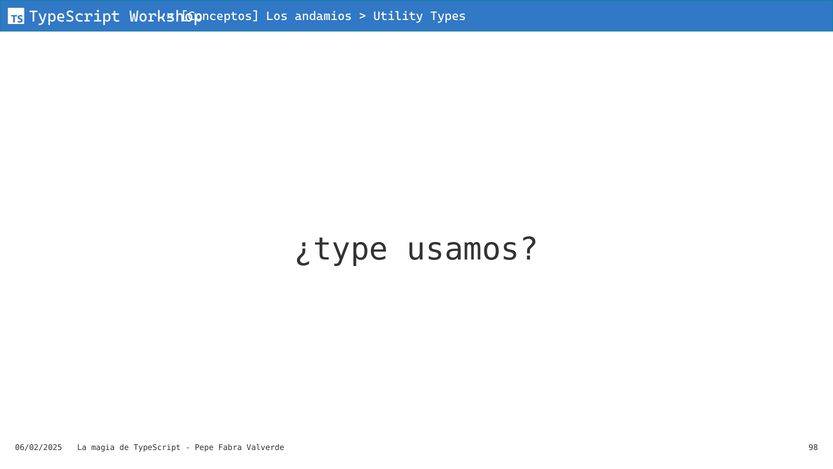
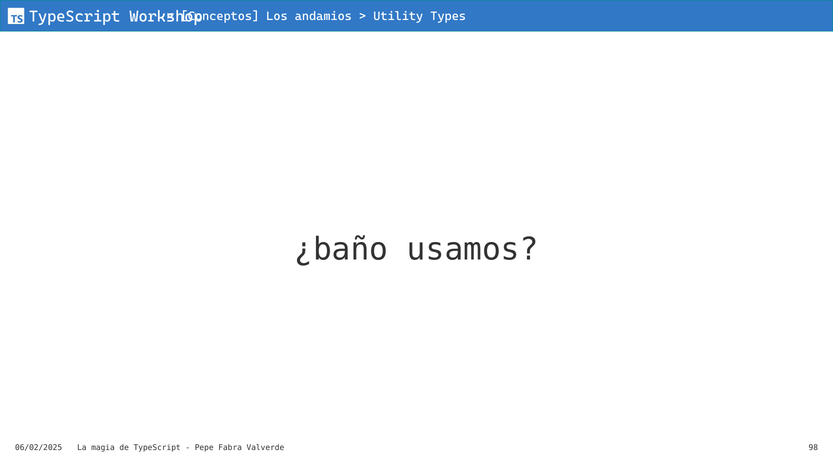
¿type: ¿type -> ¿baño
